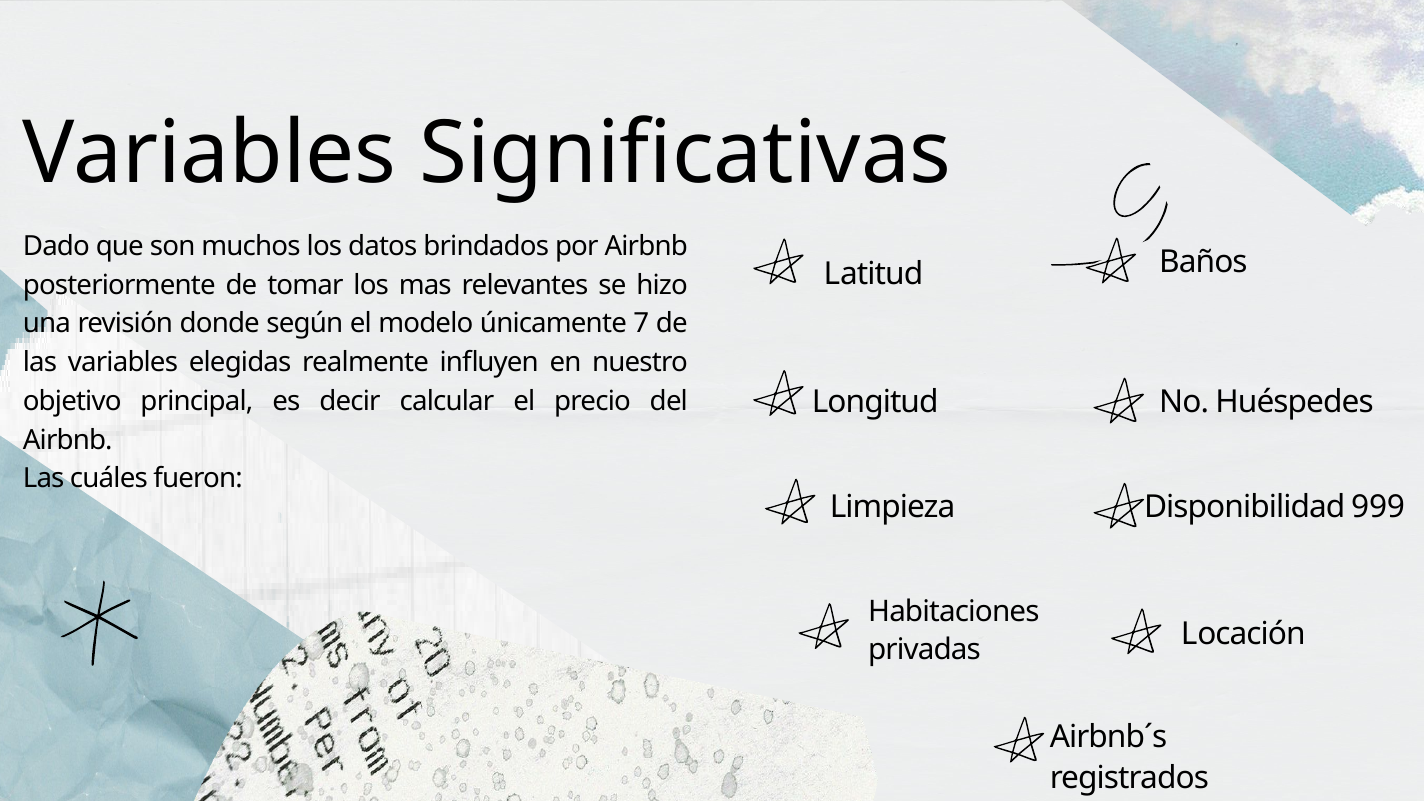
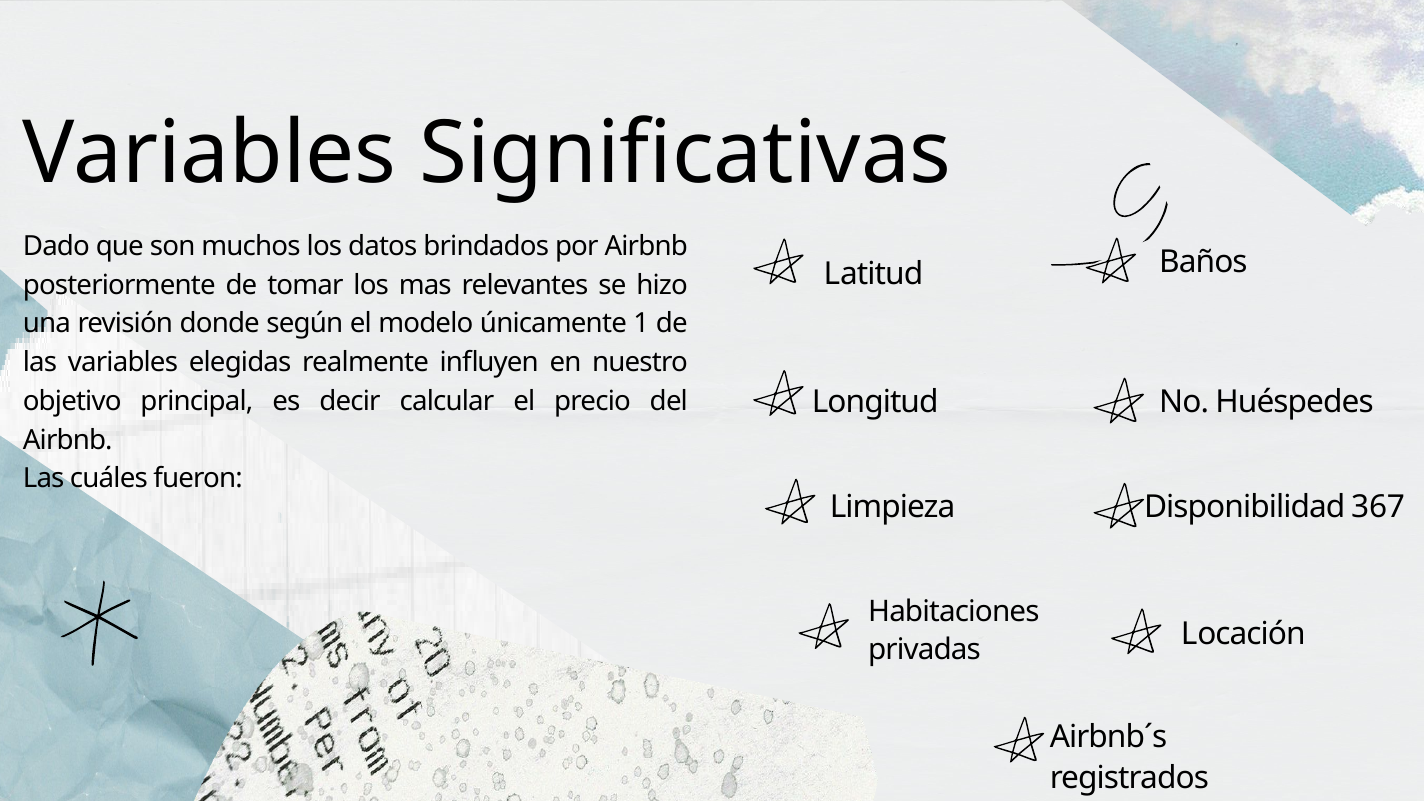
7: 7 -> 1
999: 999 -> 367
